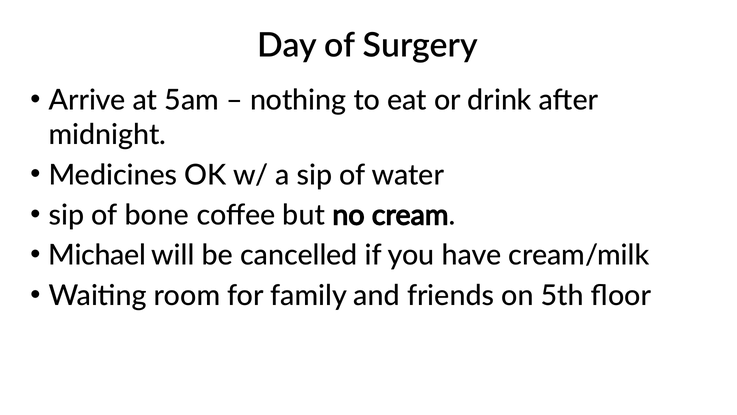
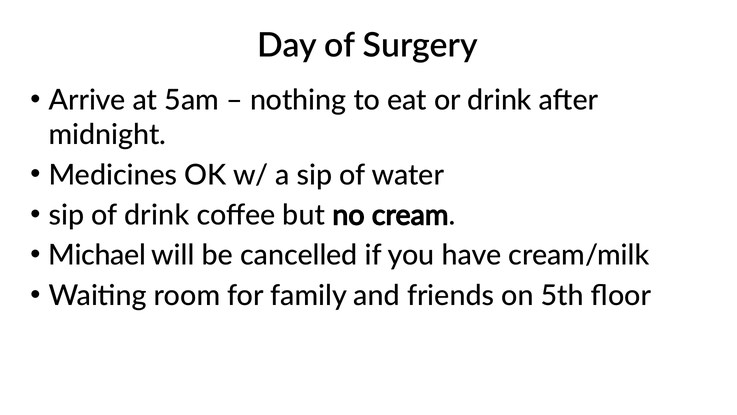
of bone: bone -> drink
